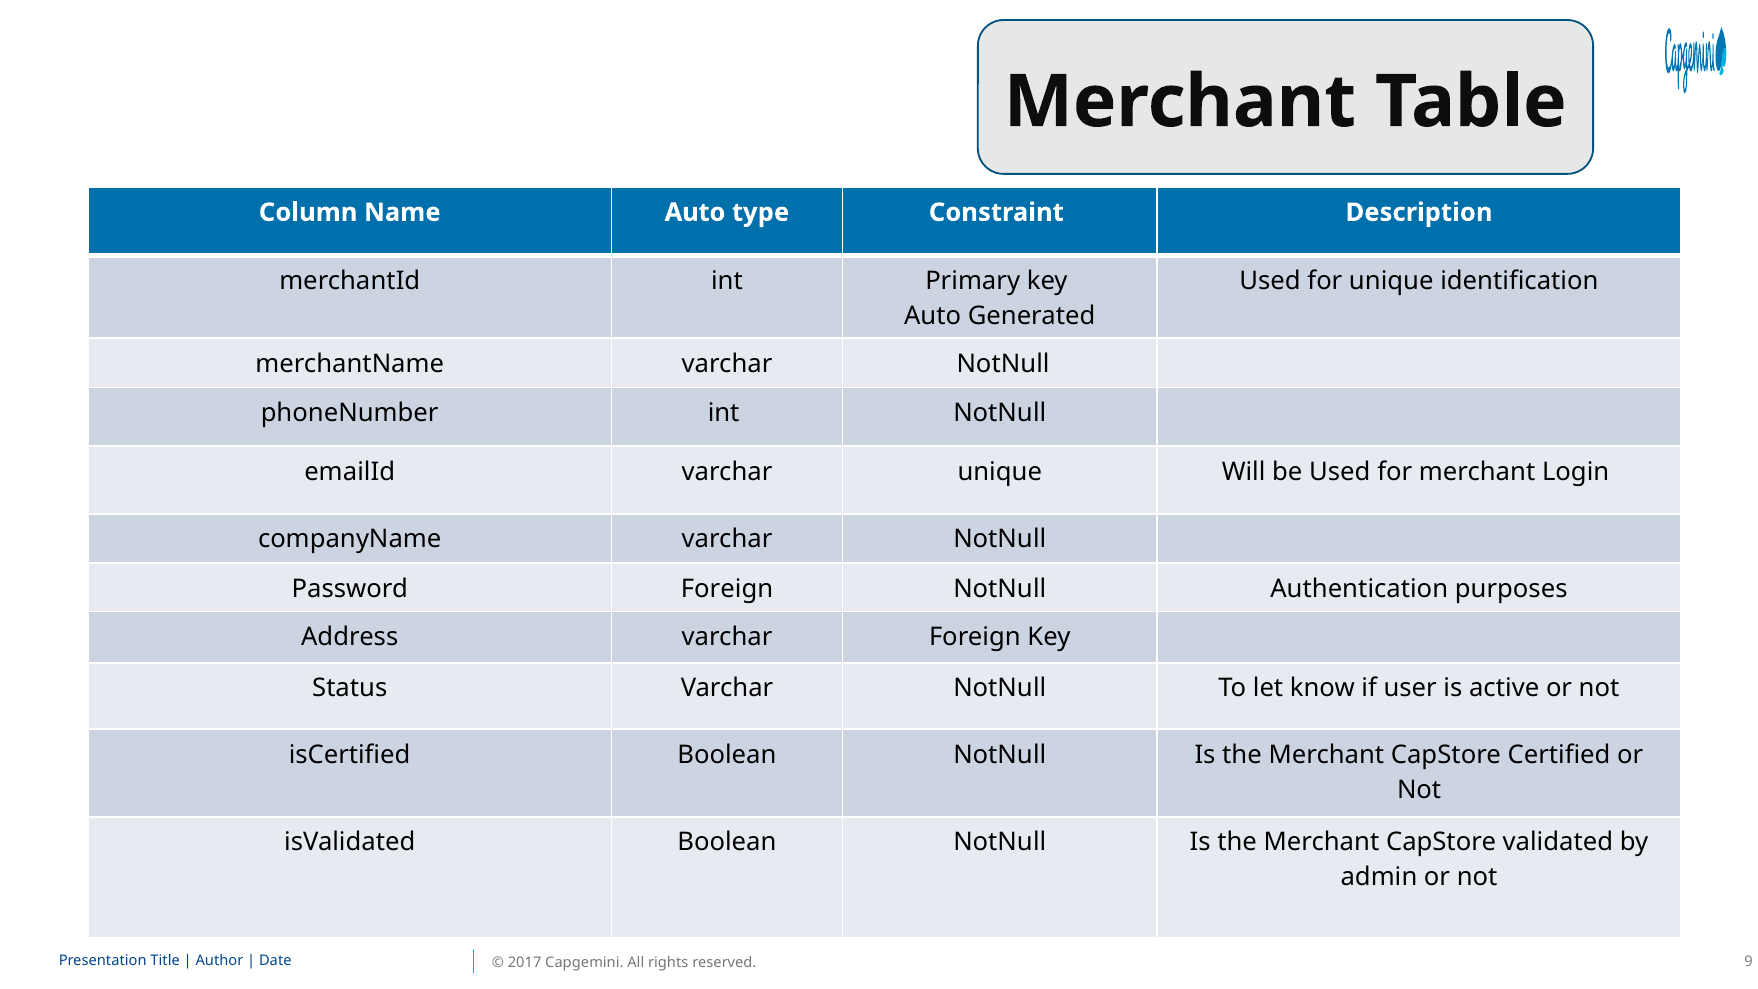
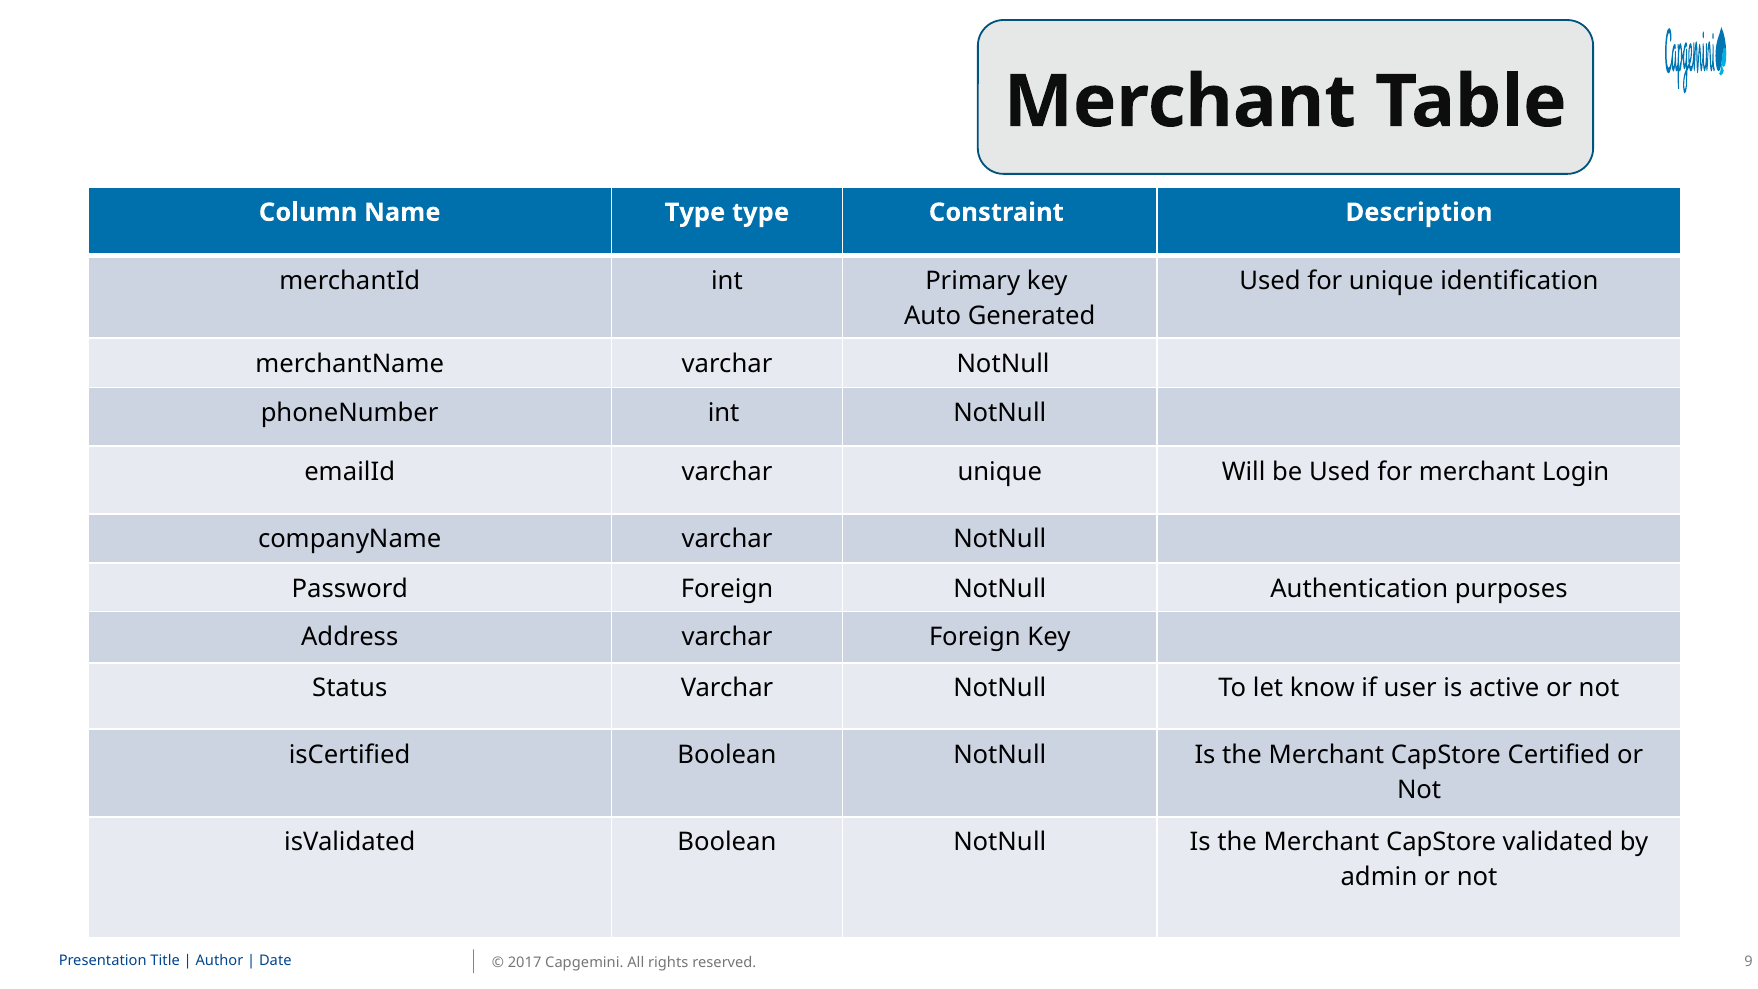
Name Auto: Auto -> Type
